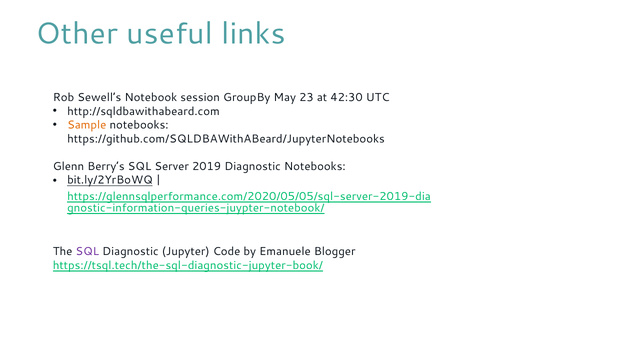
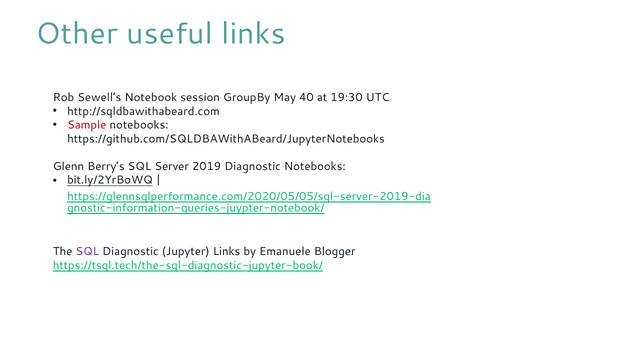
23: 23 -> 40
42:30: 42:30 -> 19:30
Sample colour: orange -> red
Jupyter Code: Code -> Links
